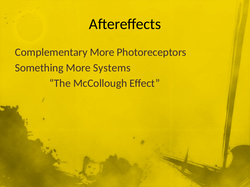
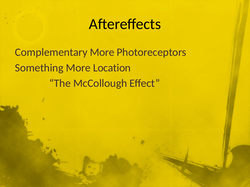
Systems: Systems -> Location
